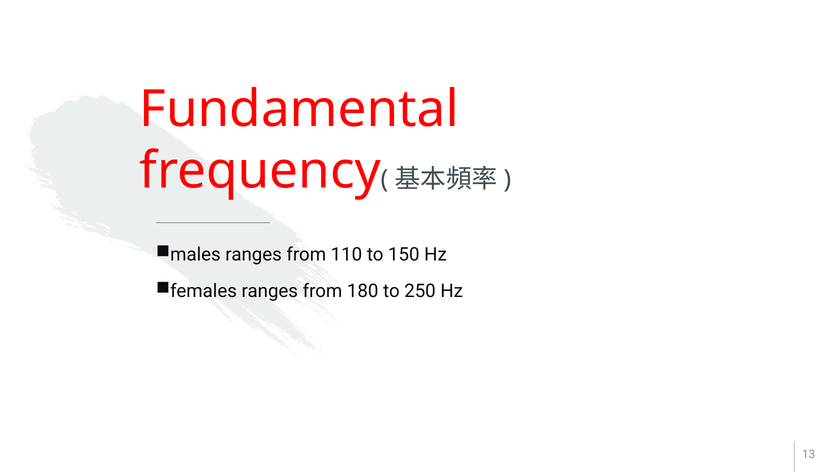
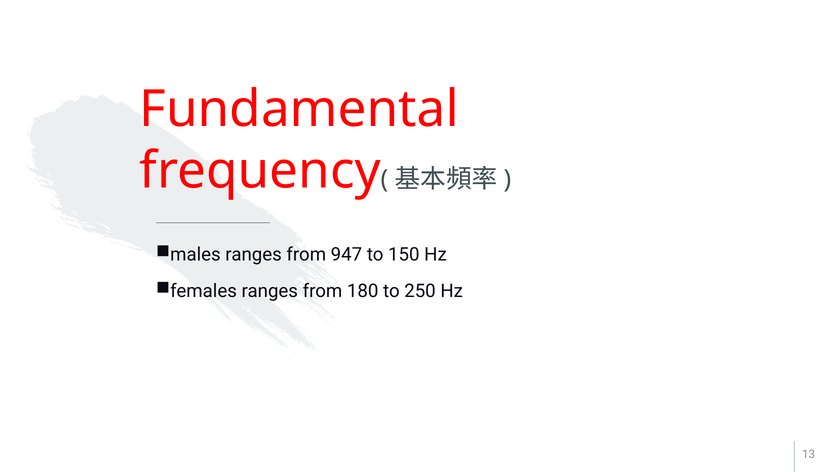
110: 110 -> 947
